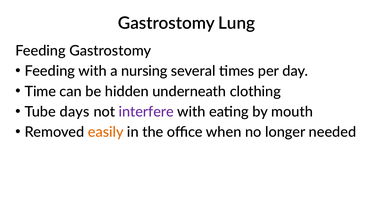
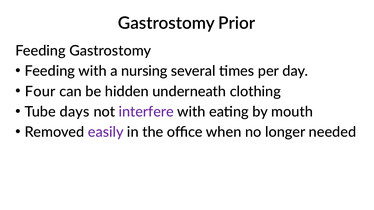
Lung: Lung -> Prior
Time: Time -> Four
easily colour: orange -> purple
